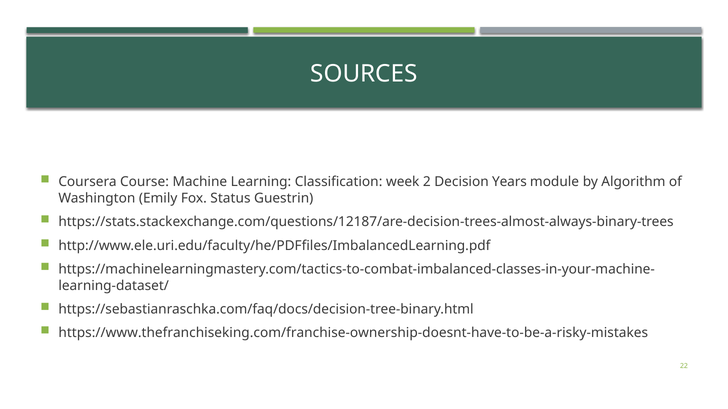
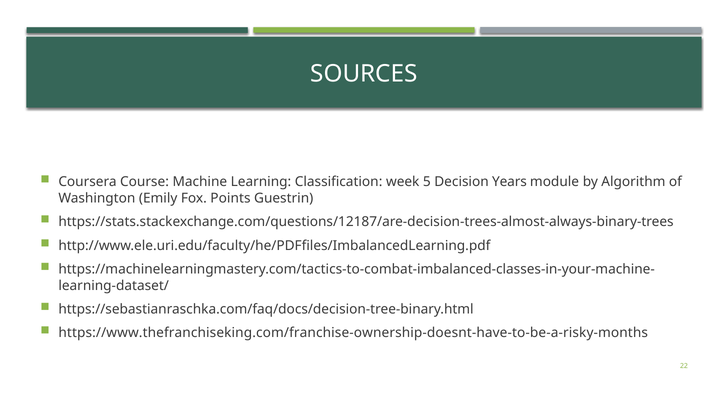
2: 2 -> 5
Status: Status -> Points
https://www.thefranchiseking.com/franchise-ownership-doesnt-have-to-be-a-risky-mistakes: https://www.thefranchiseking.com/franchise-ownership-doesnt-have-to-be-a-risky-mistakes -> https://www.thefranchiseking.com/franchise-ownership-doesnt-have-to-be-a-risky-months
